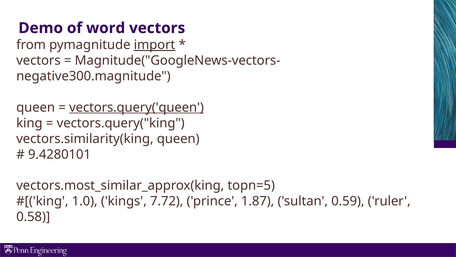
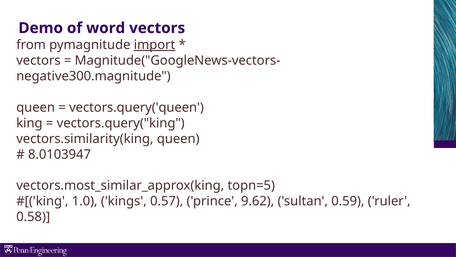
vectors.query('queen underline: present -> none
9.4280101: 9.4280101 -> 8.0103947
7.72: 7.72 -> 0.57
1.87: 1.87 -> 9.62
